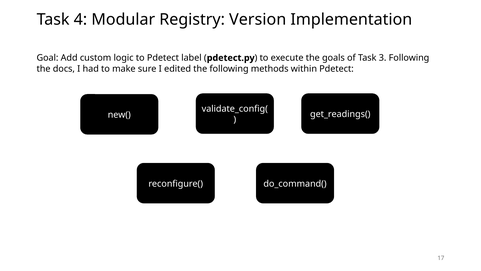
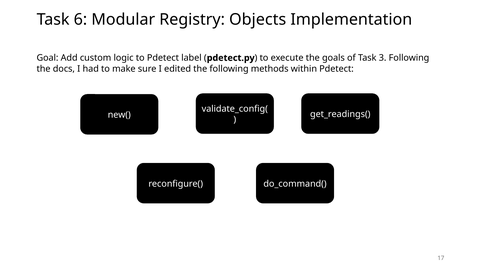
4: 4 -> 6
Version: Version -> Objects
